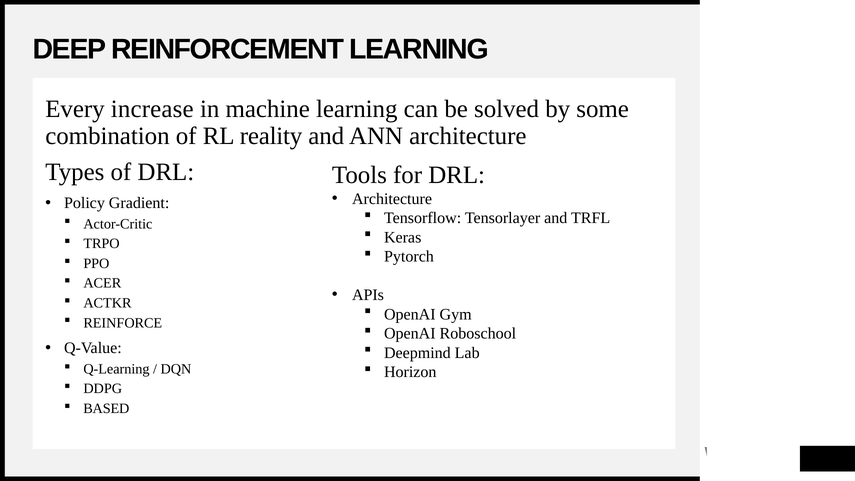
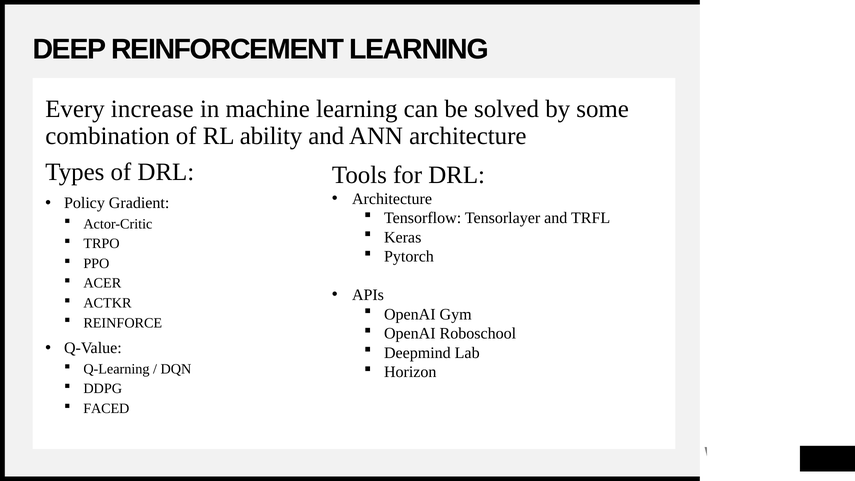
reality: reality -> ability
BASED: BASED -> FACED
